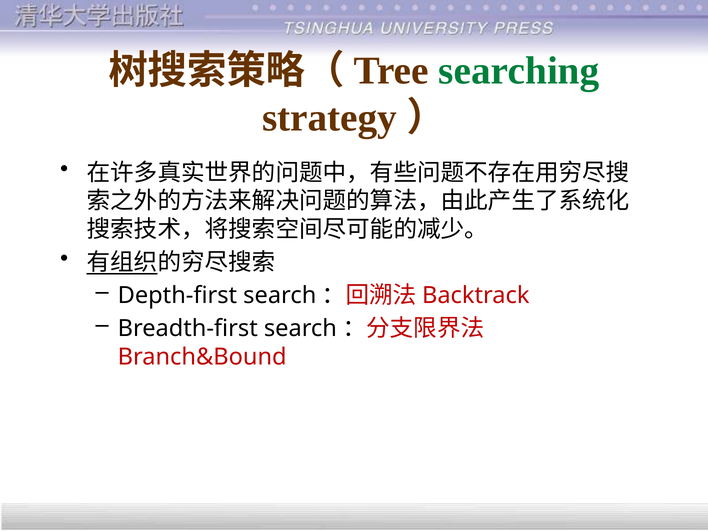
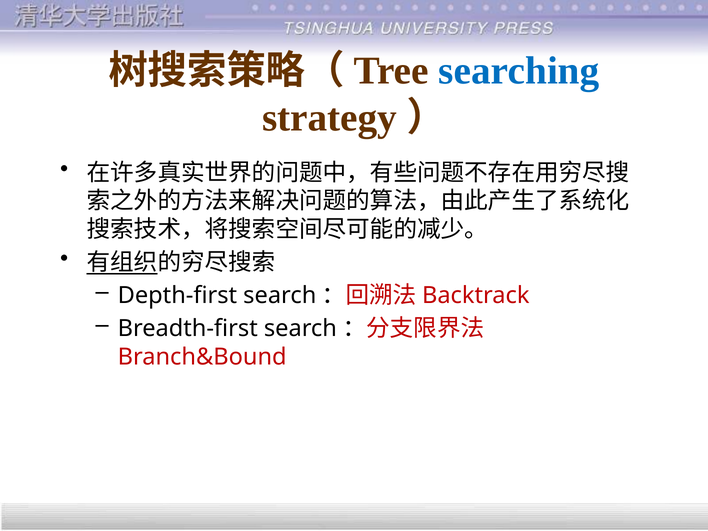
searching colour: green -> blue
